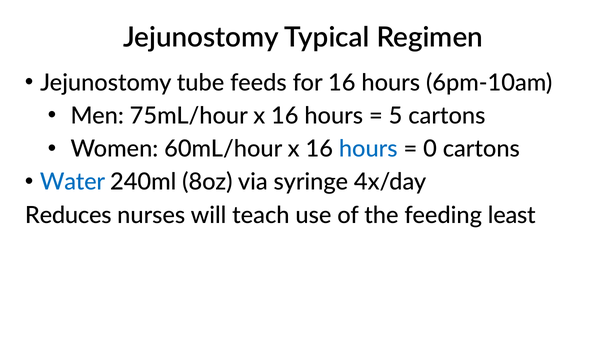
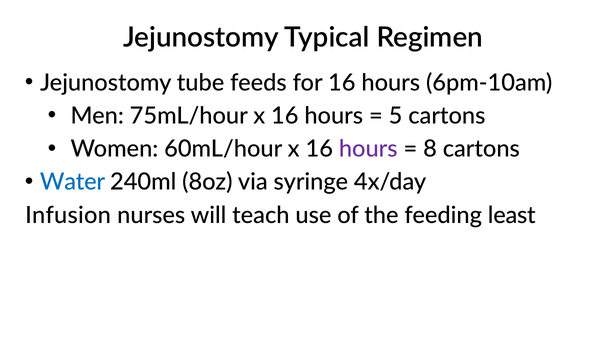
hours at (368, 149) colour: blue -> purple
0: 0 -> 8
Reduces: Reduces -> Infusion
